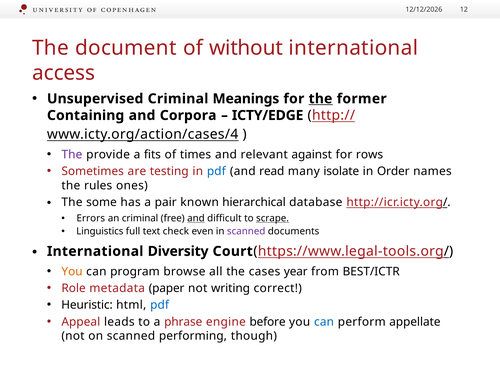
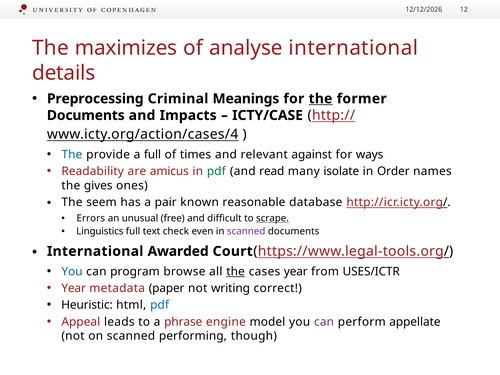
document: document -> maximizes
without: without -> analyse
access: access -> details
Unsupervised: Unsupervised -> Preprocessing
Containing at (86, 115): Containing -> Documents
Corpora: Corpora -> Impacts
ICTY/EDGE: ICTY/EDGE -> ICTY/CASE
The at (72, 155) colour: purple -> blue
a fits: fits -> full
rows: rows -> ways
Sometimes: Sometimes -> Readability
testing: testing -> amicus
pdf at (216, 171) colour: blue -> green
rules: rules -> gives
some: some -> seem
hierarchical: hierarchical -> reasonable
an criminal: criminal -> unusual
and at (196, 218) underline: present -> none
Diversity: Diversity -> Awarded
You at (72, 271) colour: orange -> blue
the at (236, 271) underline: none -> present
BEST/ICTR: BEST/ICTR -> USES/ICTR
Role at (74, 288): Role -> Year
before: before -> model
can at (324, 322) colour: blue -> purple
